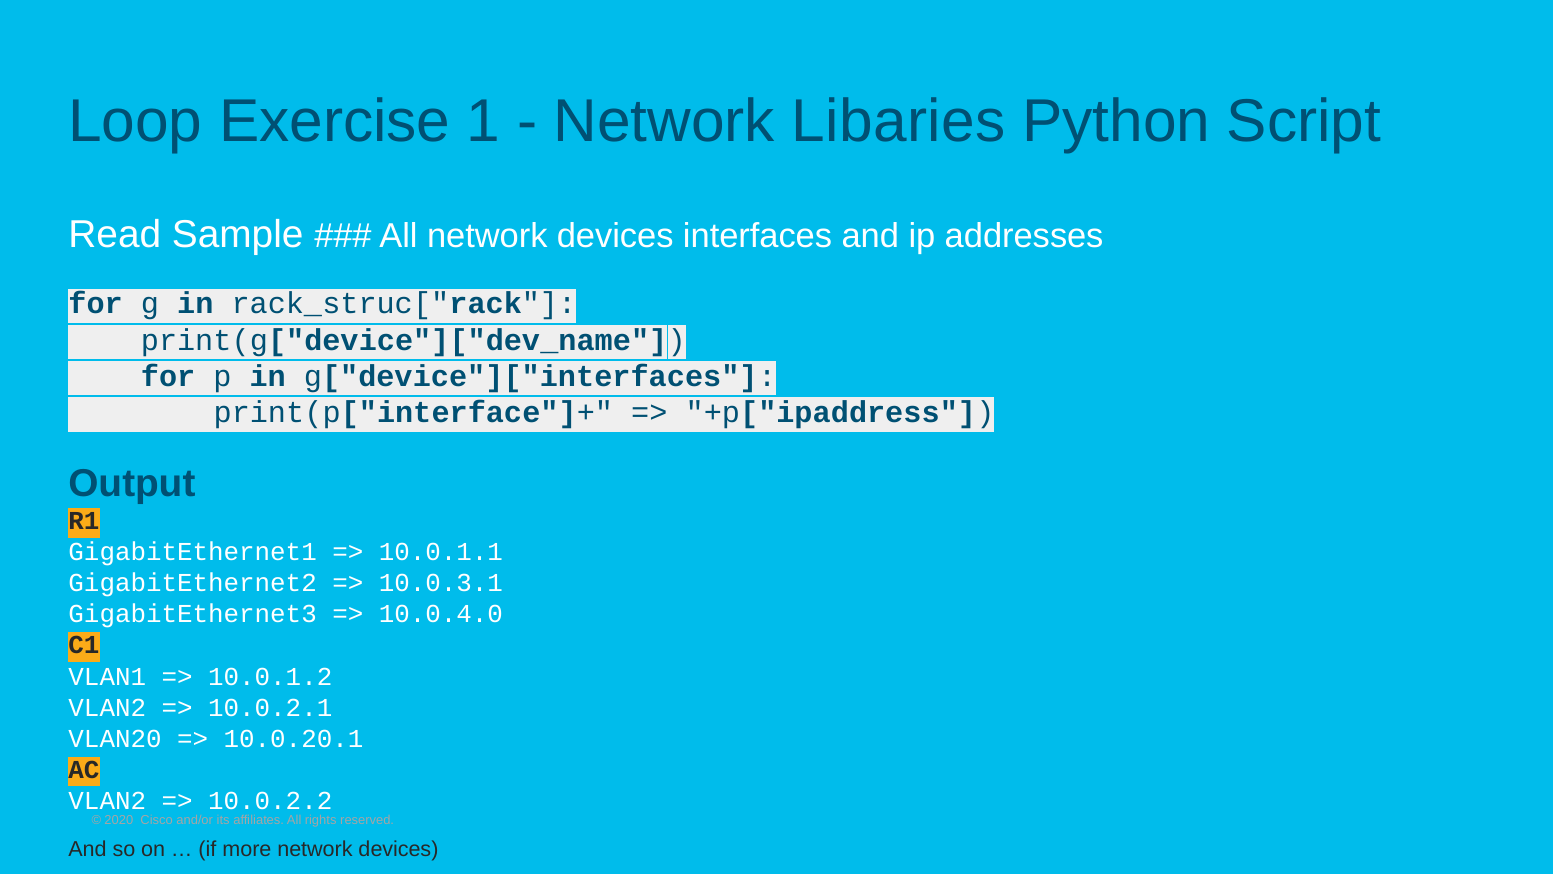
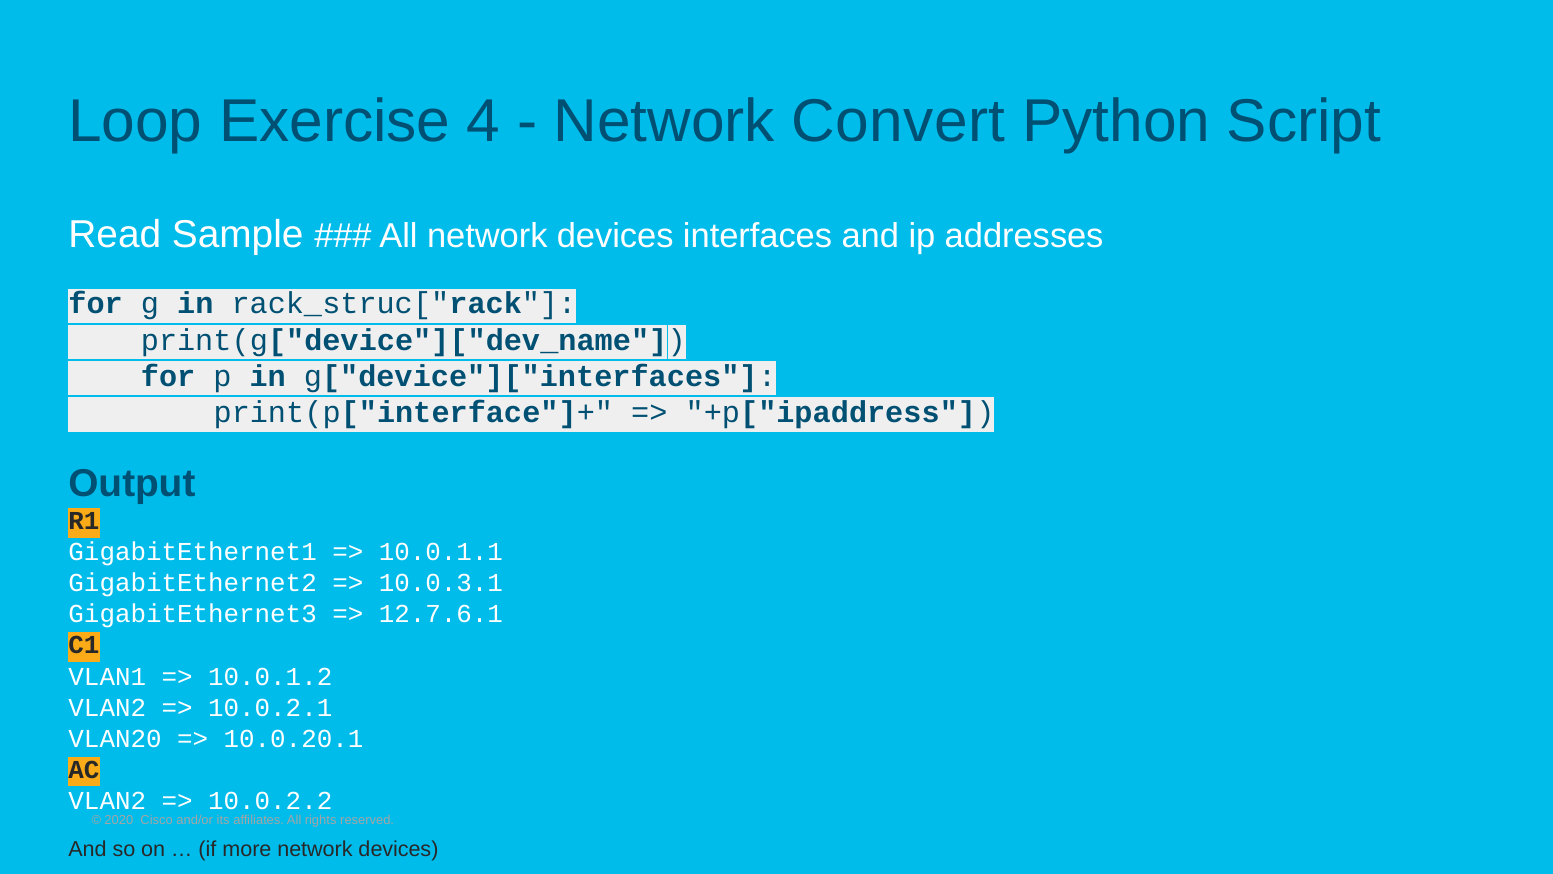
1: 1 -> 4
Libaries: Libaries -> Convert
10.0.4.0: 10.0.4.0 -> 12.7.6.1
